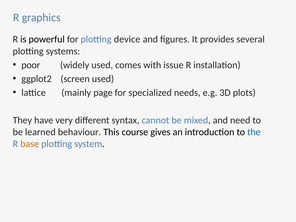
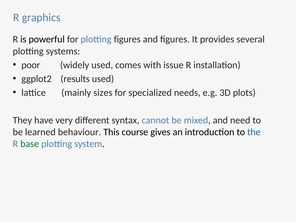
plotting device: device -> figures
screen: screen -> results
page: page -> sizes
base colour: orange -> green
